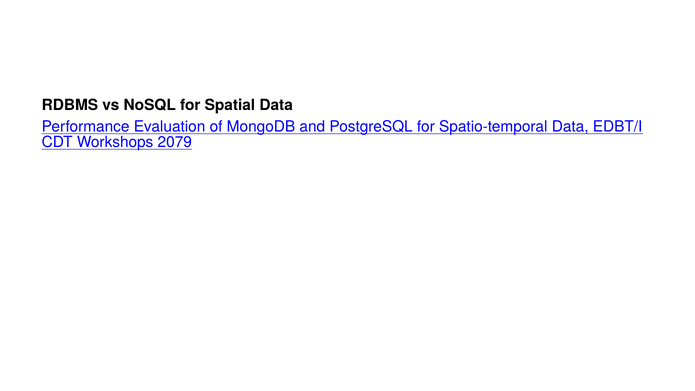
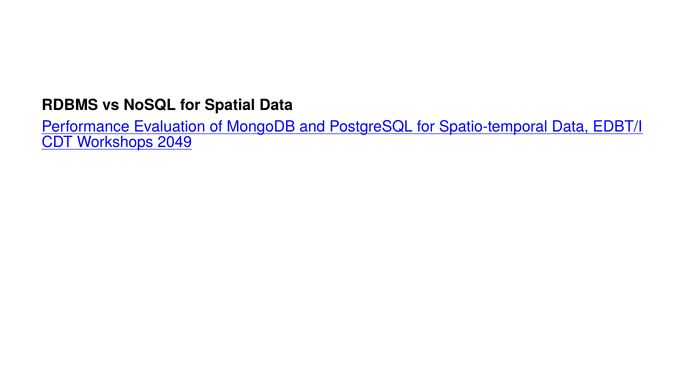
2079: 2079 -> 2049
